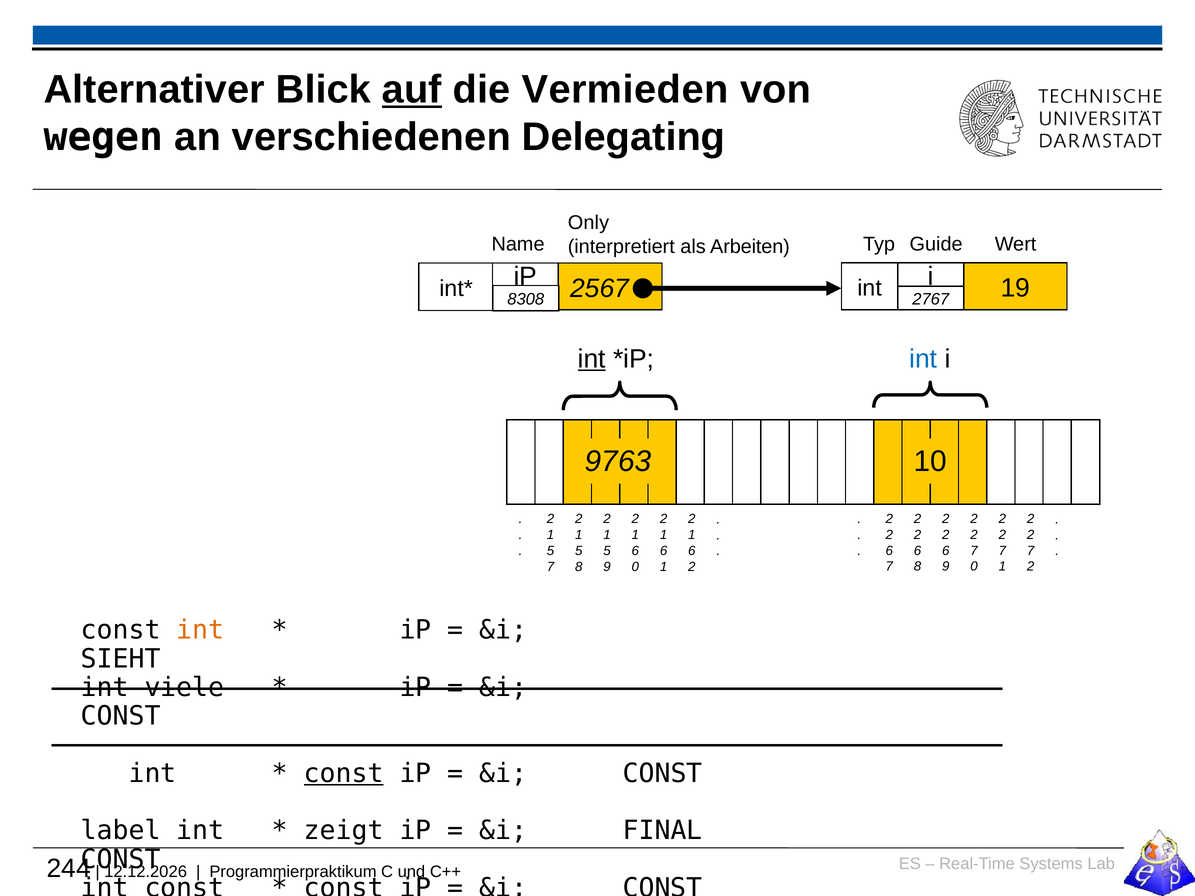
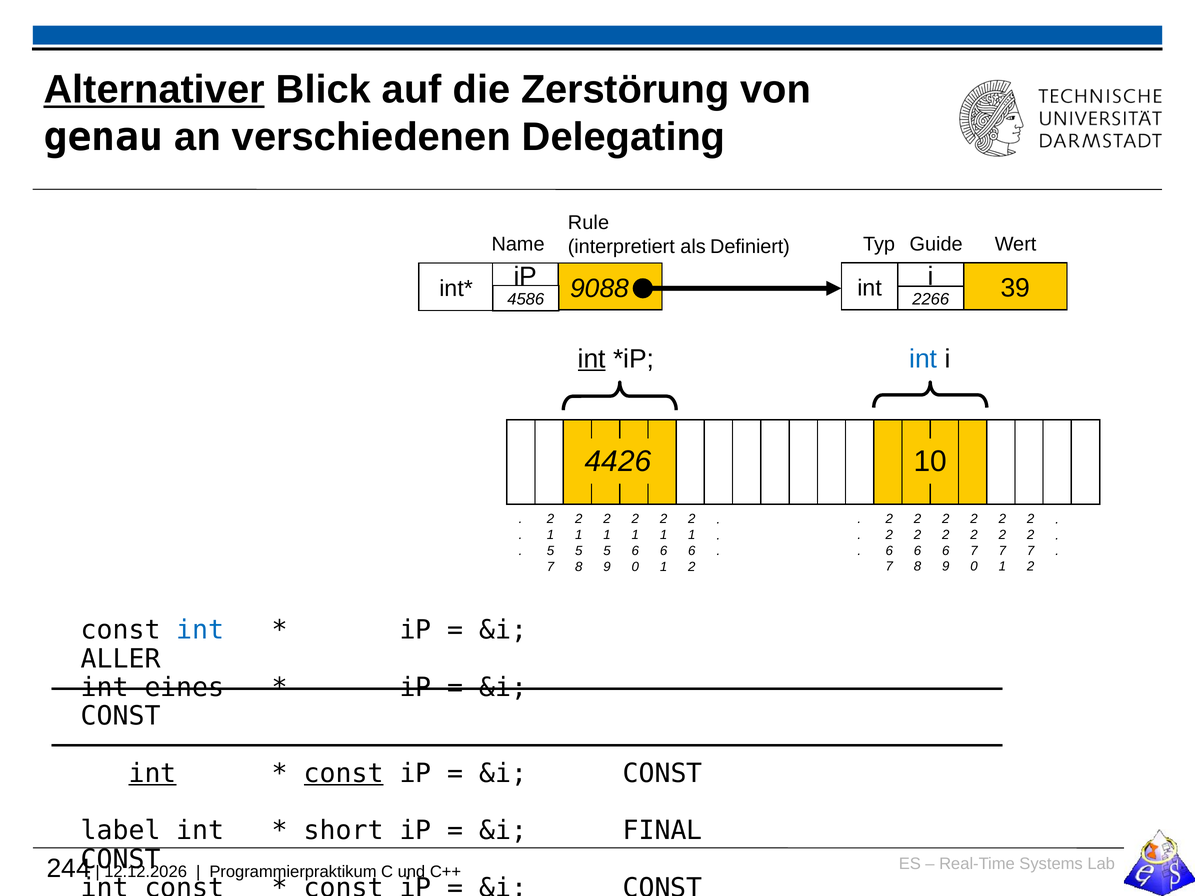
Alternativer underline: none -> present
auf underline: present -> none
Vermieden: Vermieden -> Zerstörung
wegen: wegen -> genau
Only: Only -> Rule
Arbeiten: Arbeiten -> Definiert
2567: 2567 -> 9088
2767: 2767 -> 2266
8308: 8308 -> 4586
19: 19 -> 39
9763: 9763 -> 4426
int at (200, 630) colour: orange -> blue
SIEHT: SIEHT -> ALLER
viele: viele -> eines
int at (153, 774) underline: none -> present
zeigt: zeigt -> short
